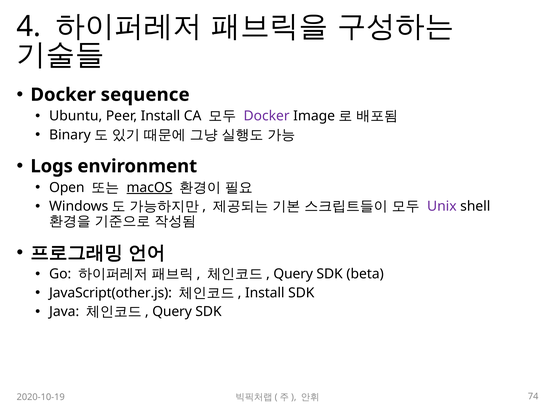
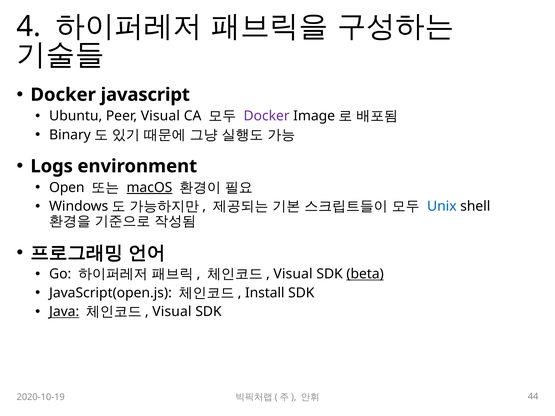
sequence: sequence -> javascript
Peer Install: Install -> Visual
Unix colour: purple -> blue
Query at (293, 274): Query -> Visual
beta underline: none -> present
JavaScript(other.js: JavaScript(other.js -> JavaScript(open.js
Java underline: none -> present
Query at (172, 312): Query -> Visual
74: 74 -> 44
